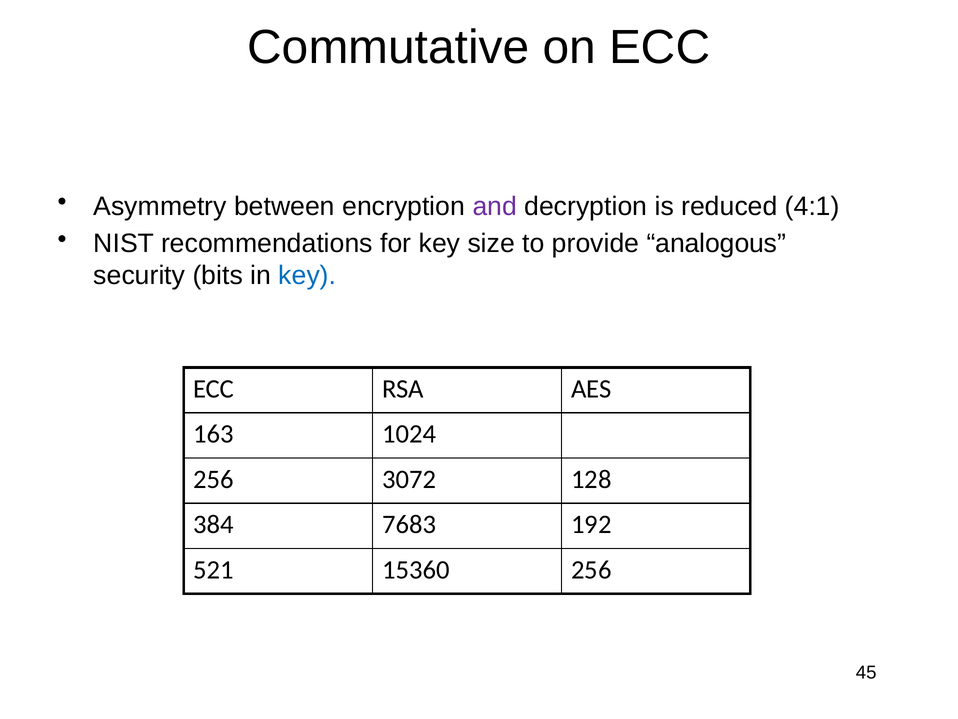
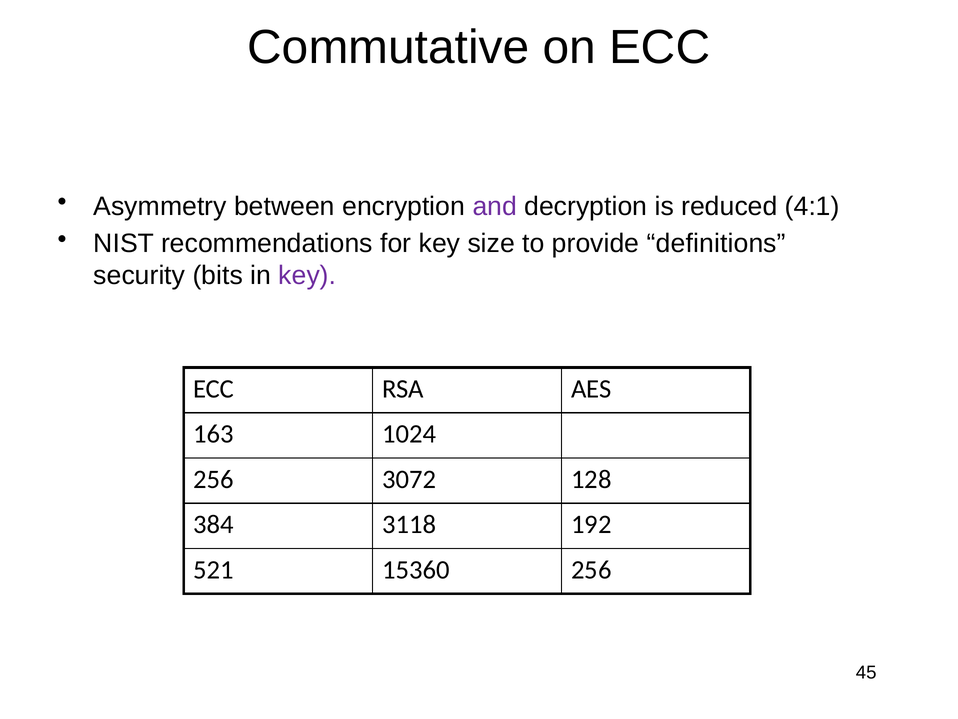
analogous: analogous -> definitions
key at (307, 275) colour: blue -> purple
7683: 7683 -> 3118
